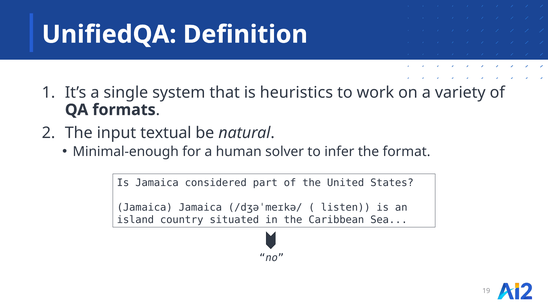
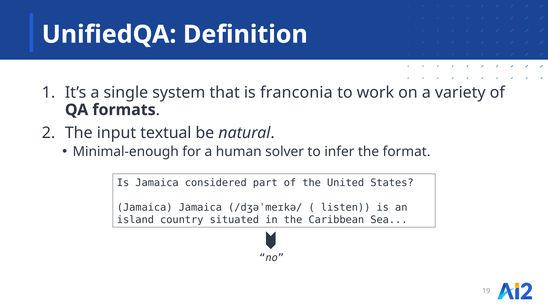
heuristics: heuristics -> franconia
